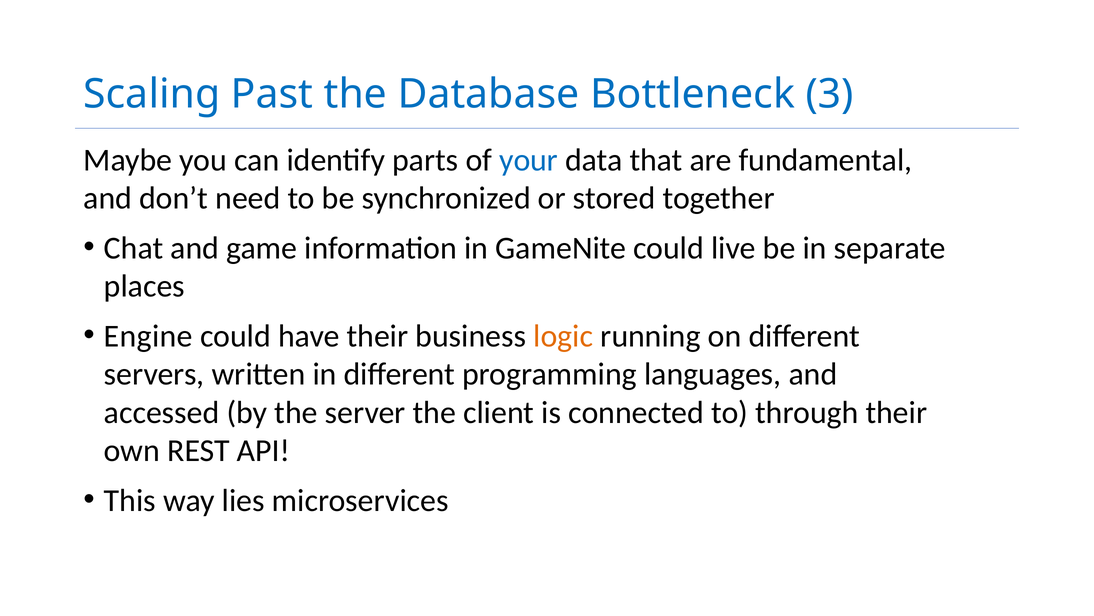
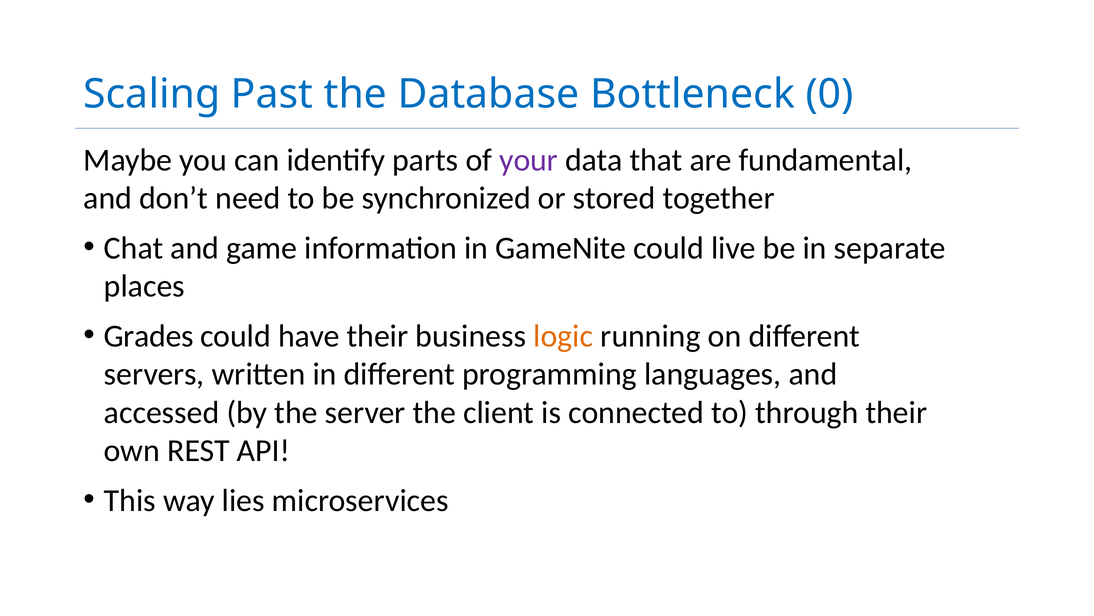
3: 3 -> 0
your colour: blue -> purple
Engine: Engine -> Grades
